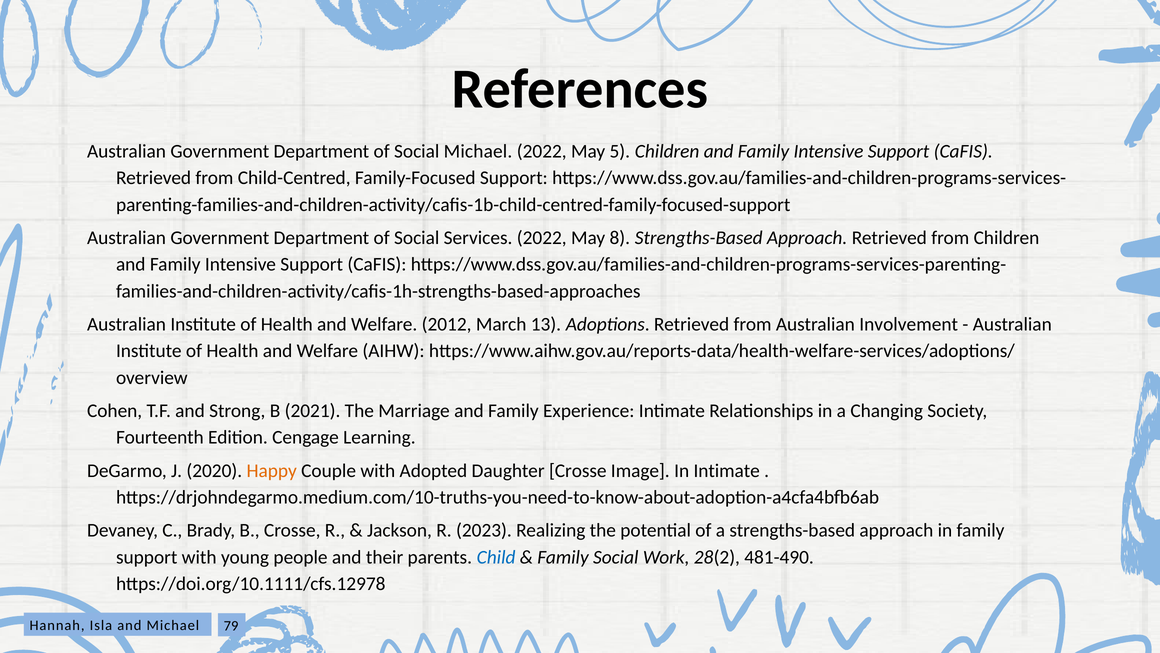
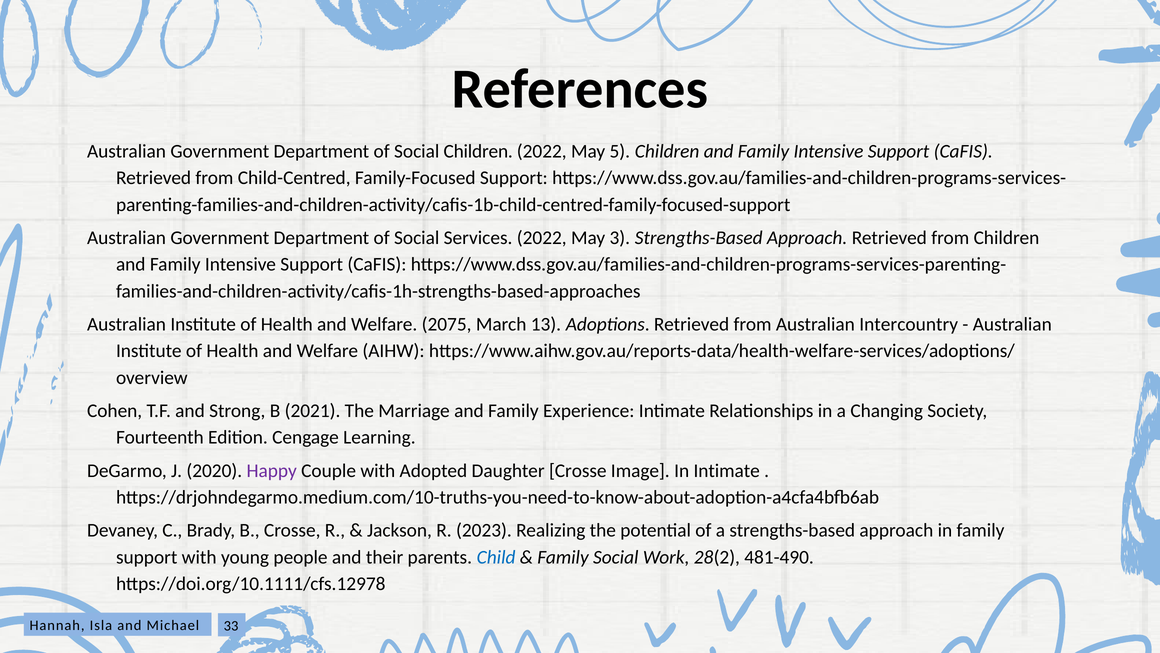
Social Michael: Michael -> Children
8: 8 -> 3
2012: 2012 -> 2075
Involvement: Involvement -> Intercountry
Happy colour: orange -> purple
79: 79 -> 33
